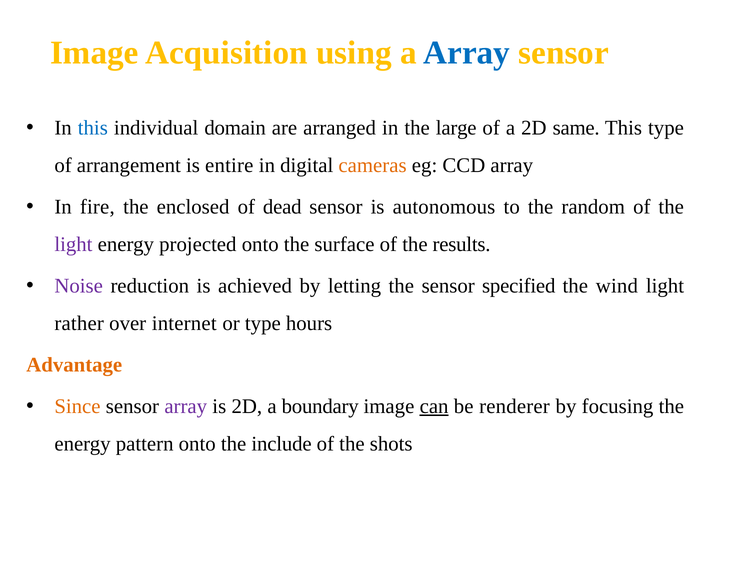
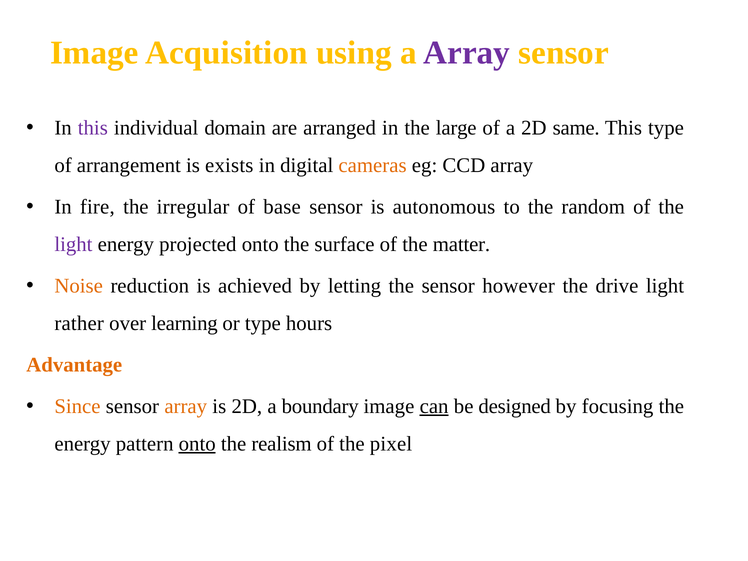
Array at (467, 53) colour: blue -> purple
this at (93, 128) colour: blue -> purple
entire: entire -> exists
enclosed: enclosed -> irregular
dead: dead -> base
results: results -> matter
Noise colour: purple -> orange
specified: specified -> however
wind: wind -> drive
internet: internet -> learning
array at (186, 406) colour: purple -> orange
renderer: renderer -> designed
onto at (197, 444) underline: none -> present
include: include -> realism
shots: shots -> pixel
